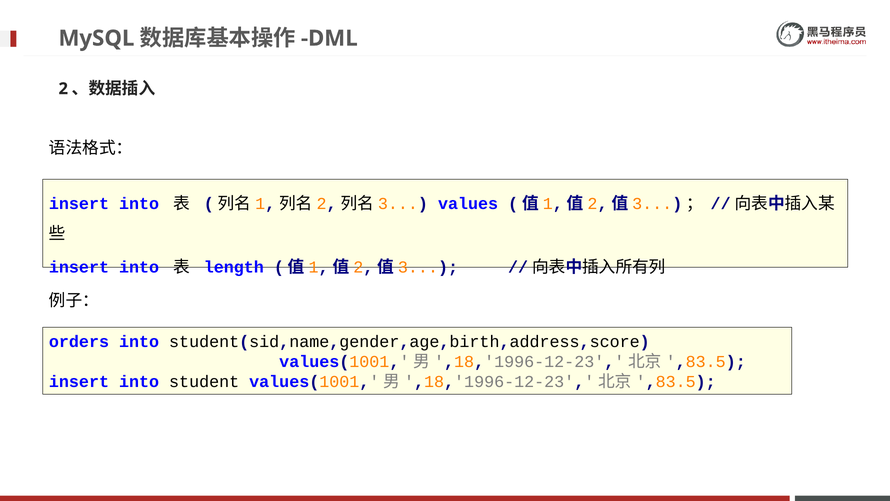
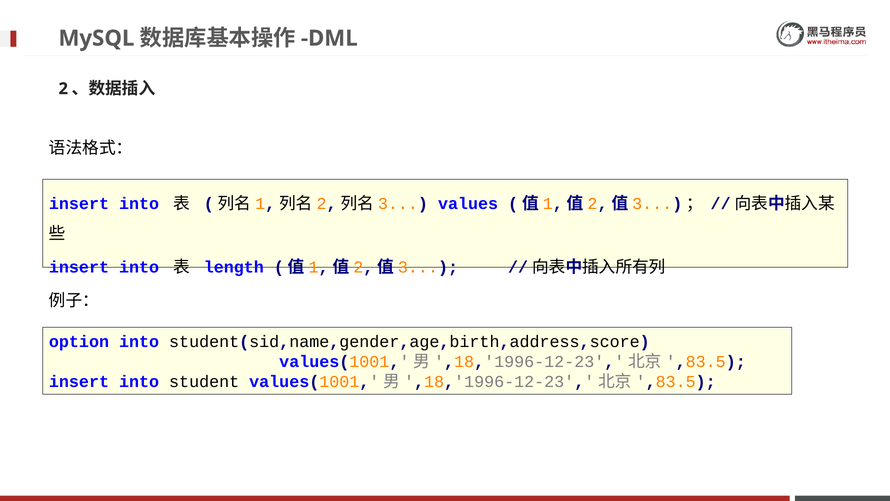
orders: orders -> option
